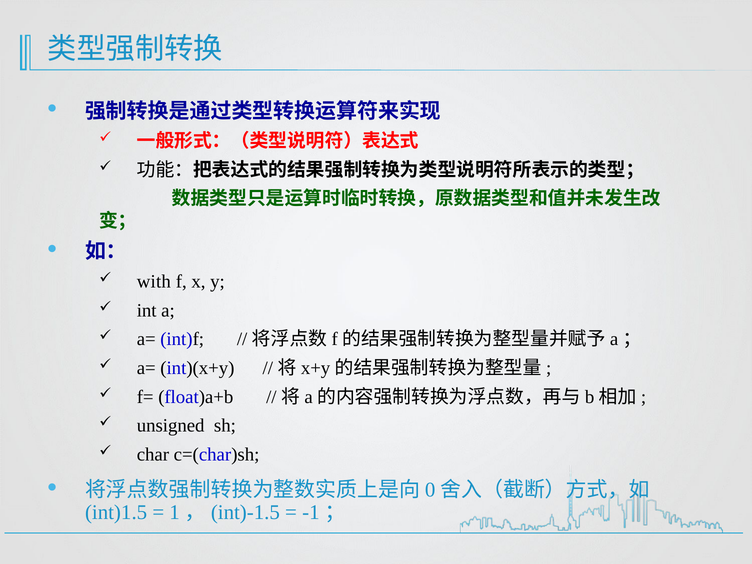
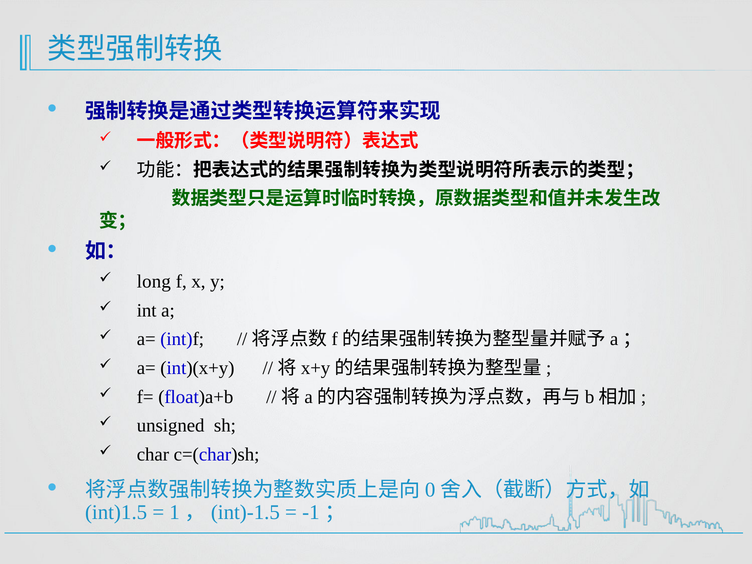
with: with -> long
